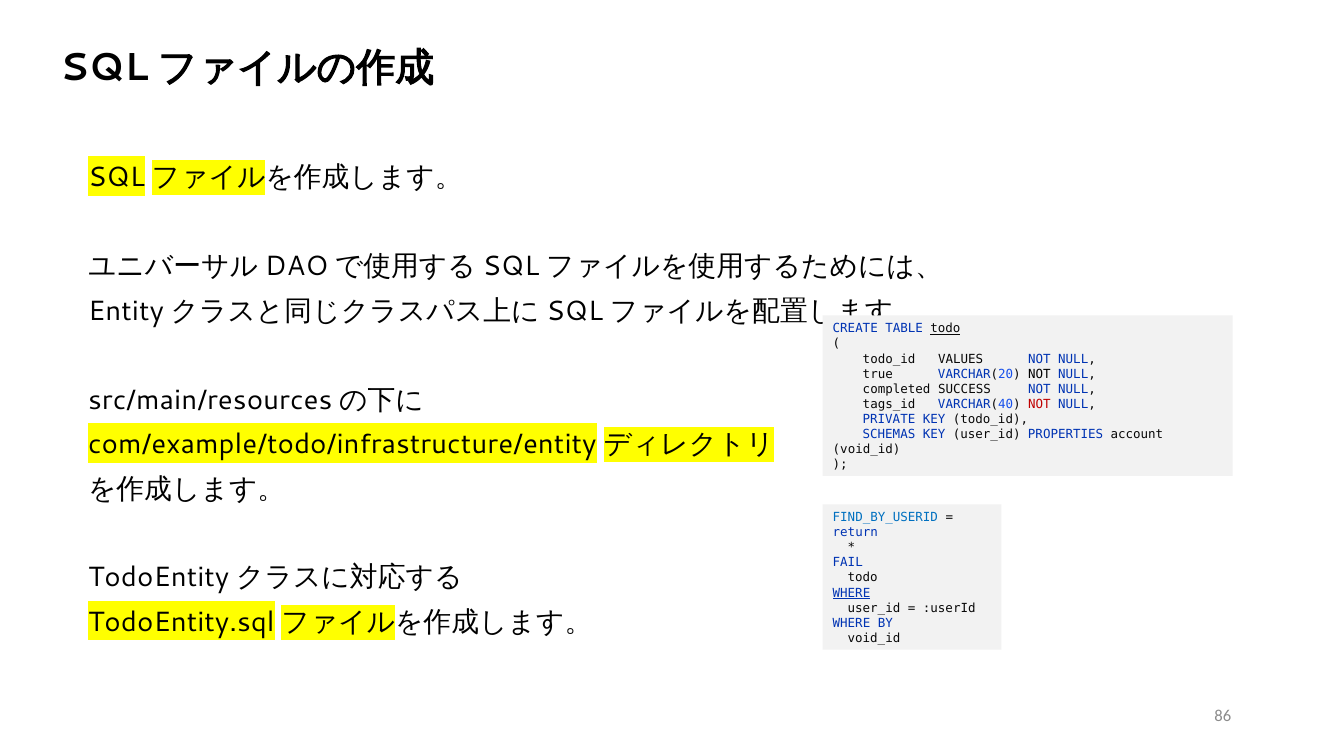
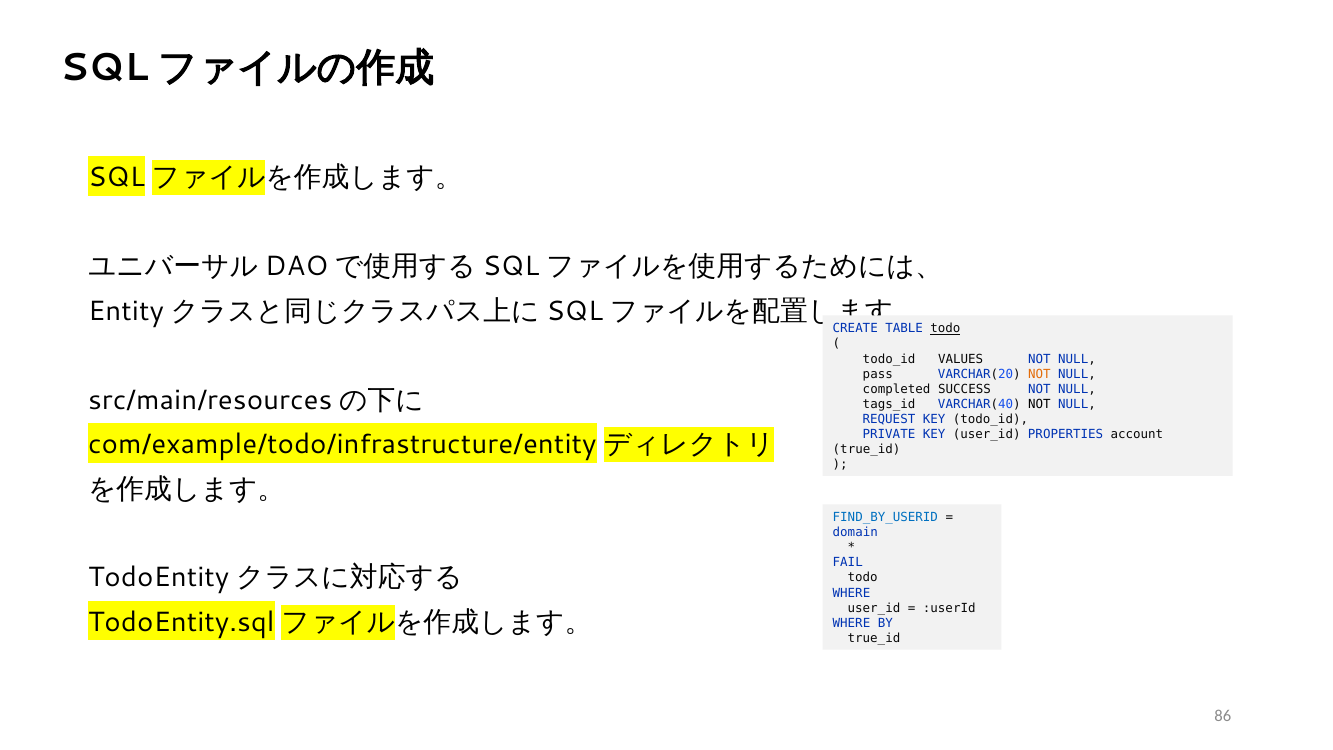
true: true -> pass
NOT at (1039, 374) colour: black -> orange
NOT at (1039, 404) colour: red -> black
PRIVATE: PRIVATE -> REQUEST
SCHEMAS: SCHEMAS -> PRIVATE
void_id at (867, 449): void_id -> true_id
return: return -> domain
WHERE at (851, 593) underline: present -> none
void_id at (874, 638): void_id -> true_id
